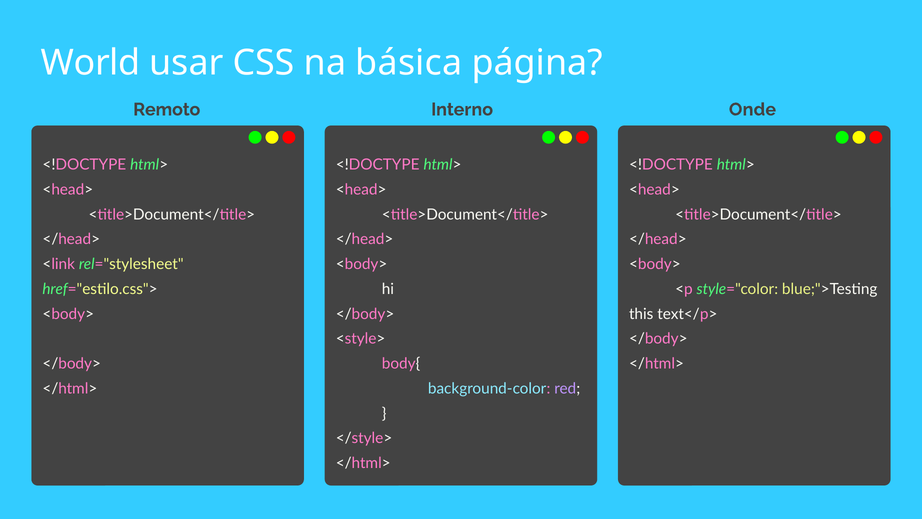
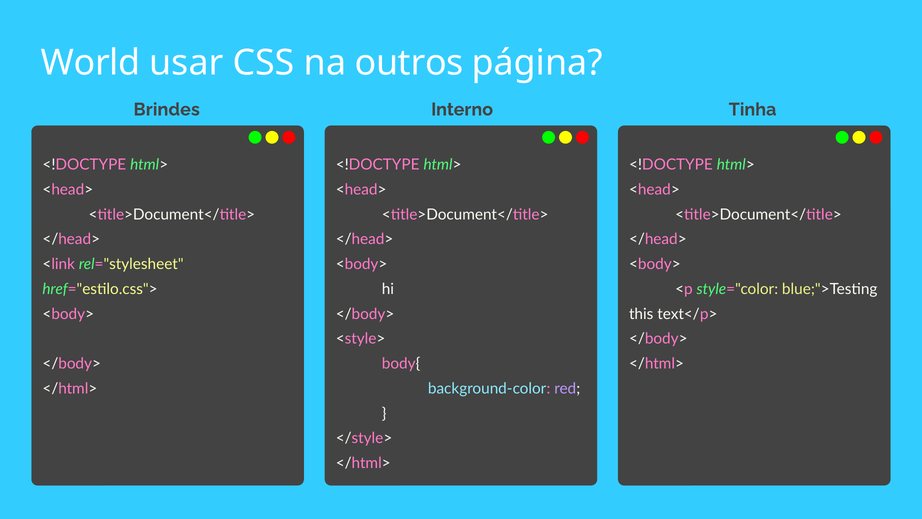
básica: básica -> outros
Remoto: Remoto -> Brindes
Onde: Onde -> Tinha
